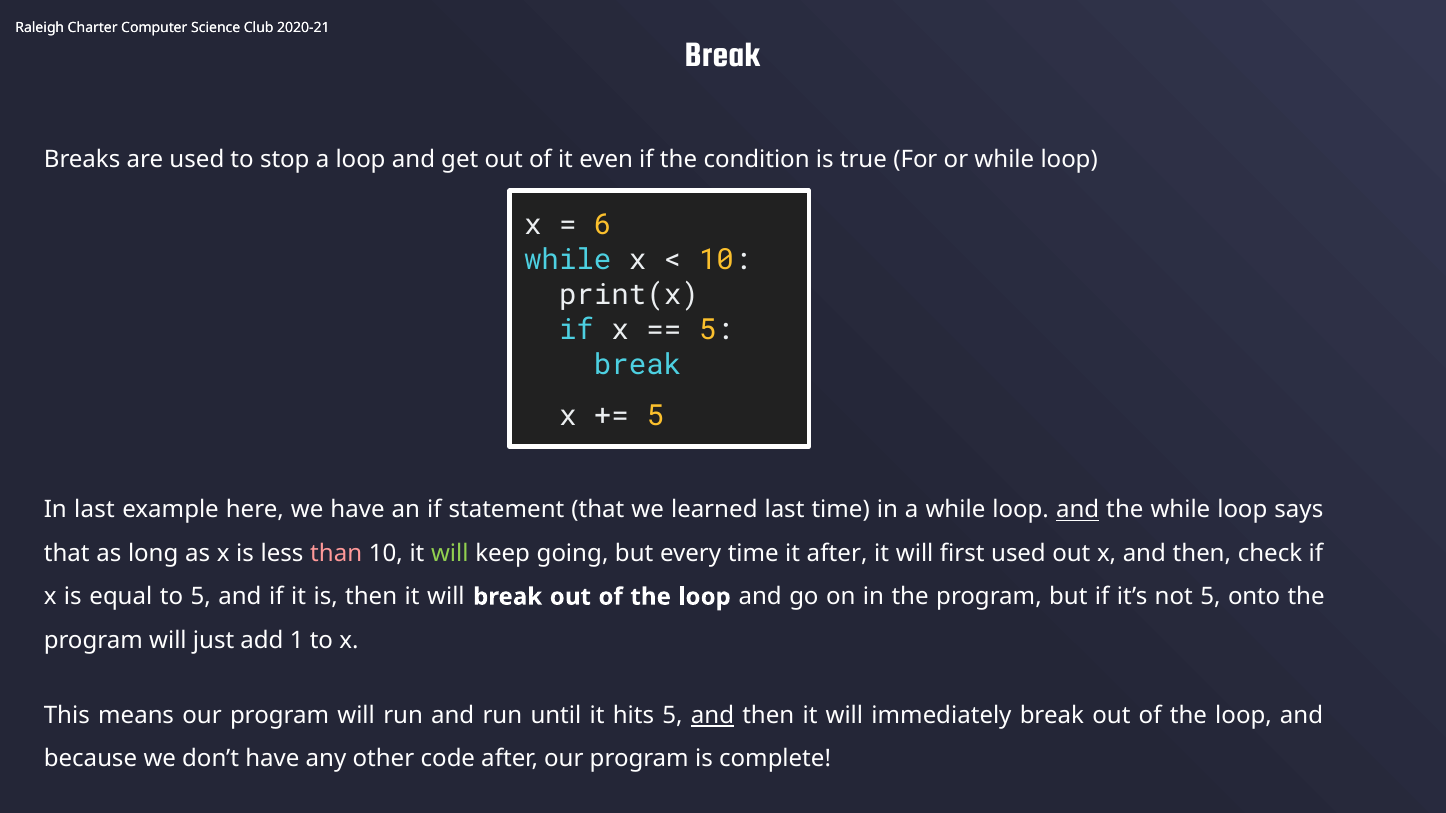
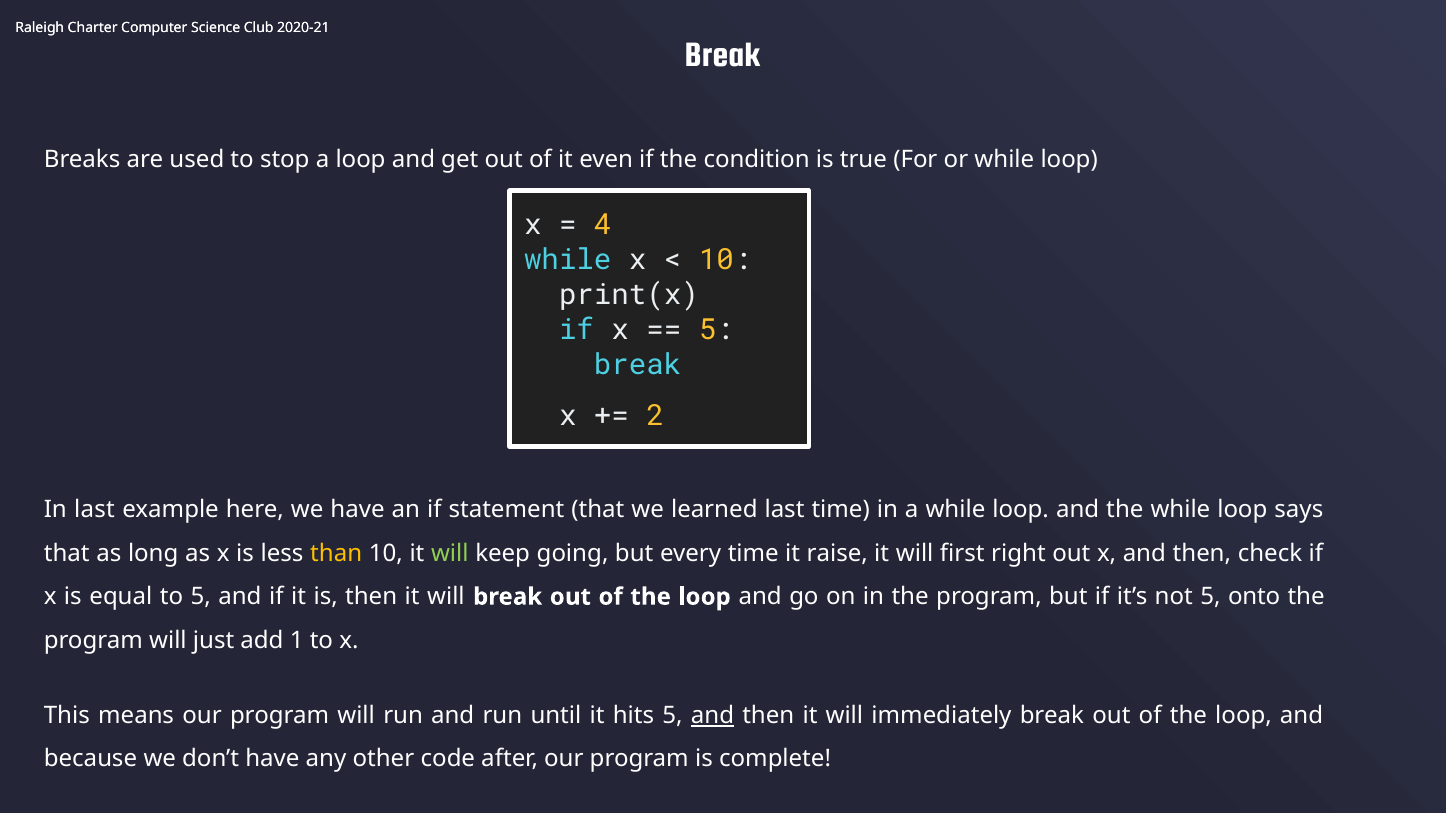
6: 6 -> 4
5 at (655, 416): 5 -> 2
and at (1078, 510) underline: present -> none
than colour: pink -> yellow
it after: after -> raise
first used: used -> right
